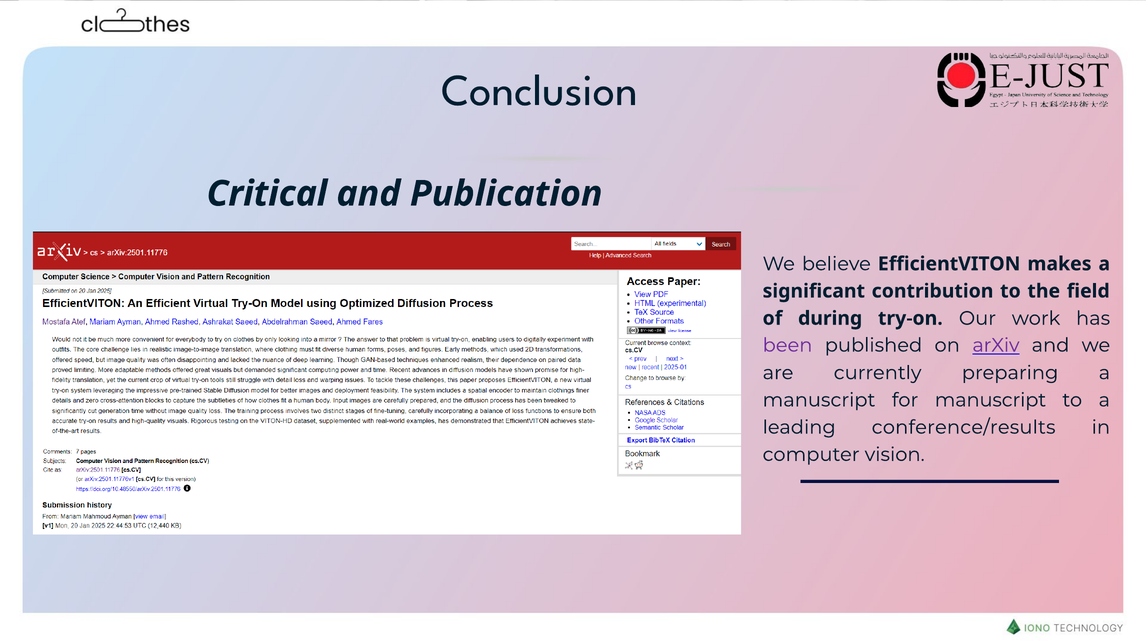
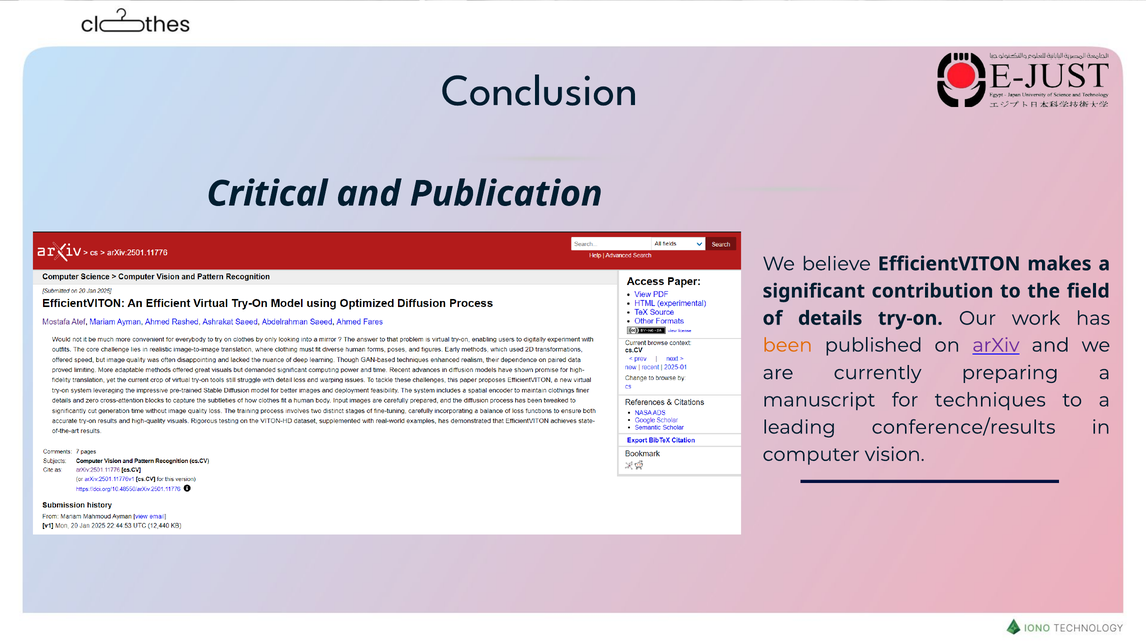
during: during -> details
been colour: purple -> orange
for manuscript: manuscript -> techniques
